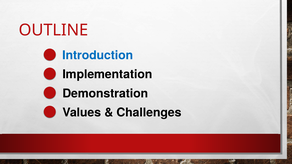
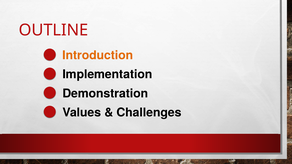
Introduction colour: blue -> orange
